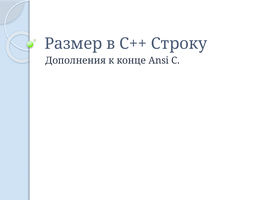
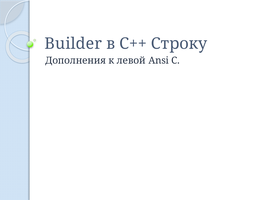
Размер: Размер -> Builder
конце: конце -> левой
